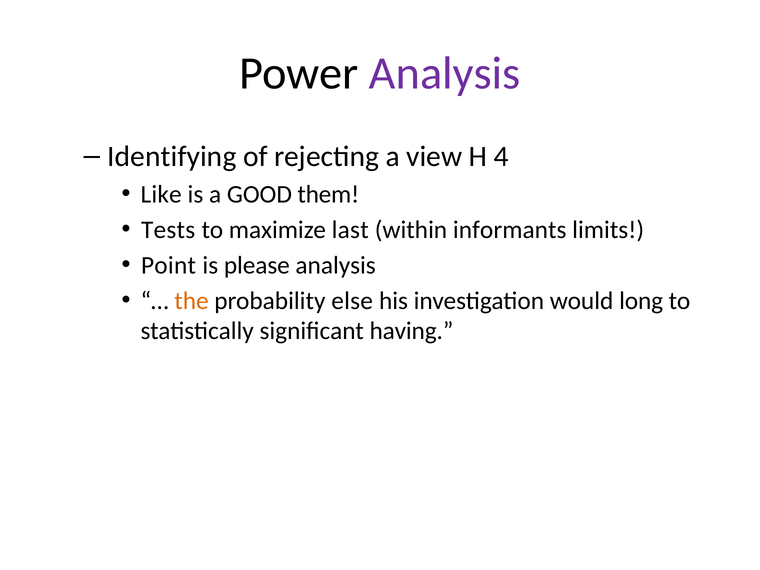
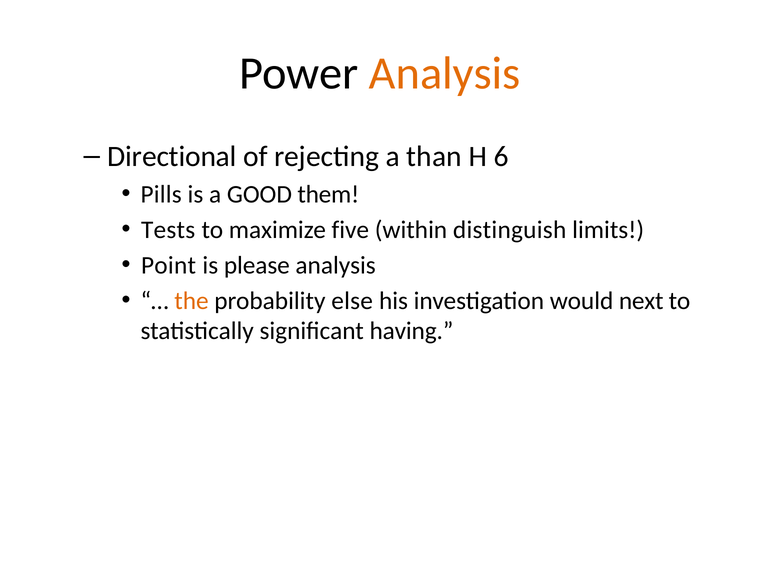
Analysis at (445, 74) colour: purple -> orange
Identifying: Identifying -> Directional
view: view -> than
4: 4 -> 6
Like: Like -> Pills
last: last -> five
informants: informants -> distinguish
long: long -> next
